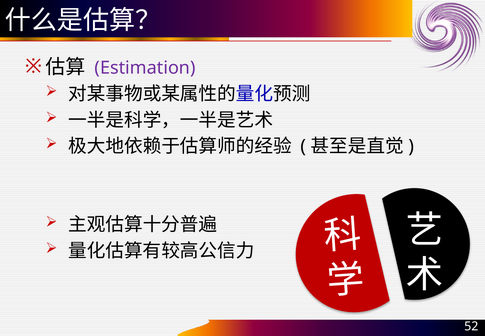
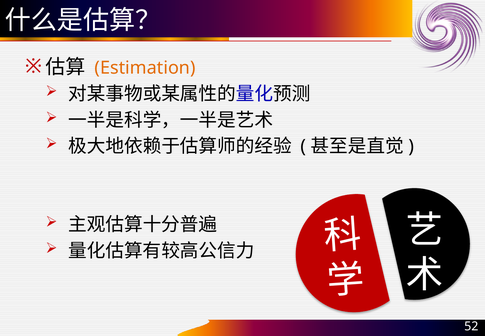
Estimation colour: purple -> orange
